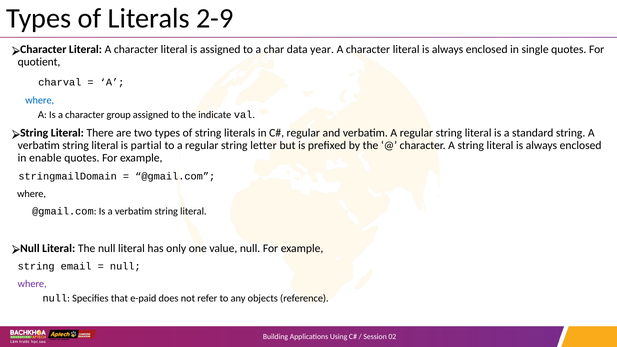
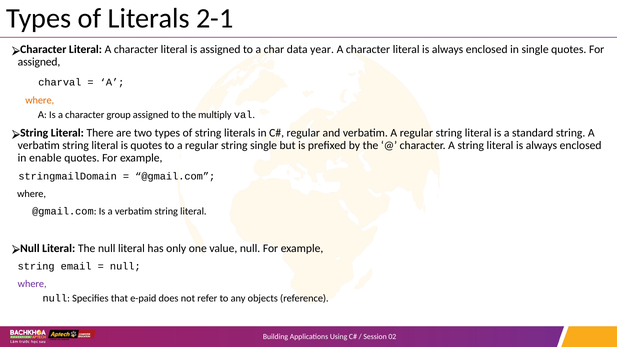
2-9: 2-9 -> 2-1
quotient at (39, 62): quotient -> assigned
where at (40, 100) colour: blue -> orange
indicate: indicate -> multiply
is partial: partial -> quotes
string letter: letter -> single
